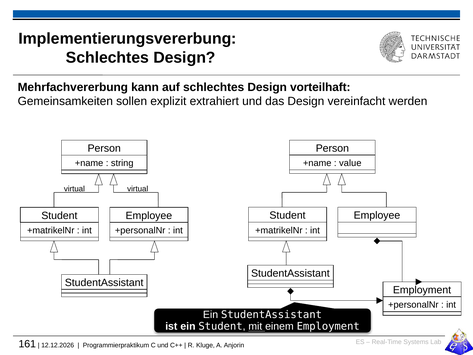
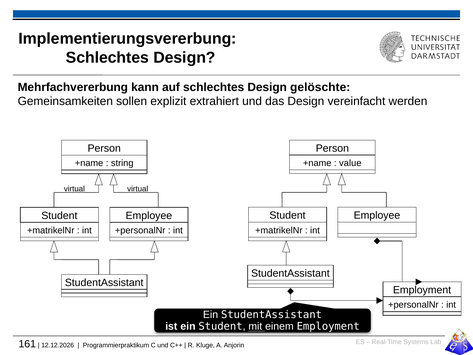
vorteilhaft: vorteilhaft -> gelöschte
